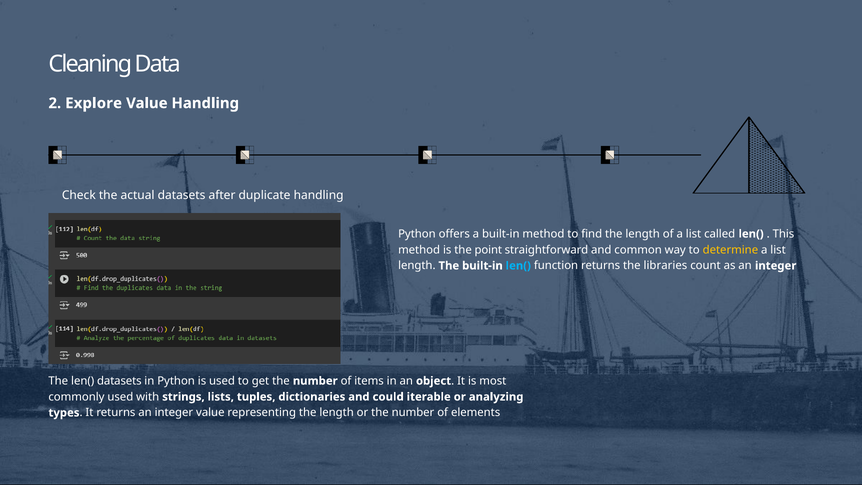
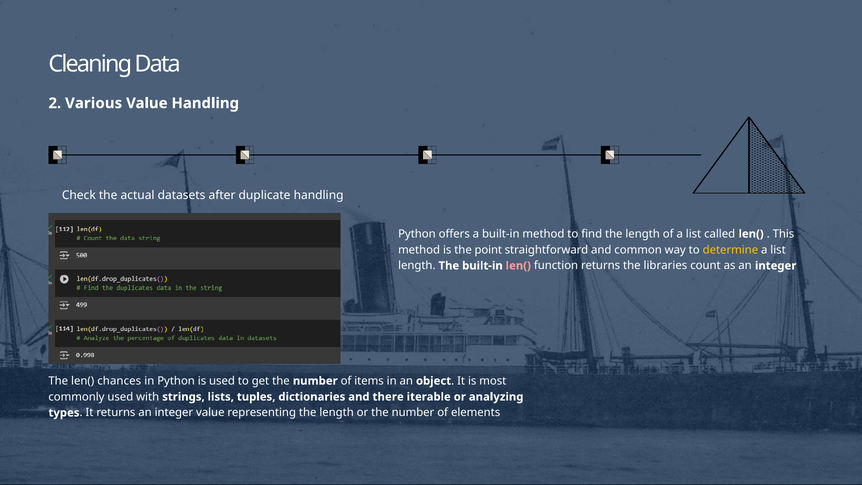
Explore: Explore -> Various
len( at (518, 266) colour: light blue -> pink
len( datasets: datasets -> chances
could: could -> there
